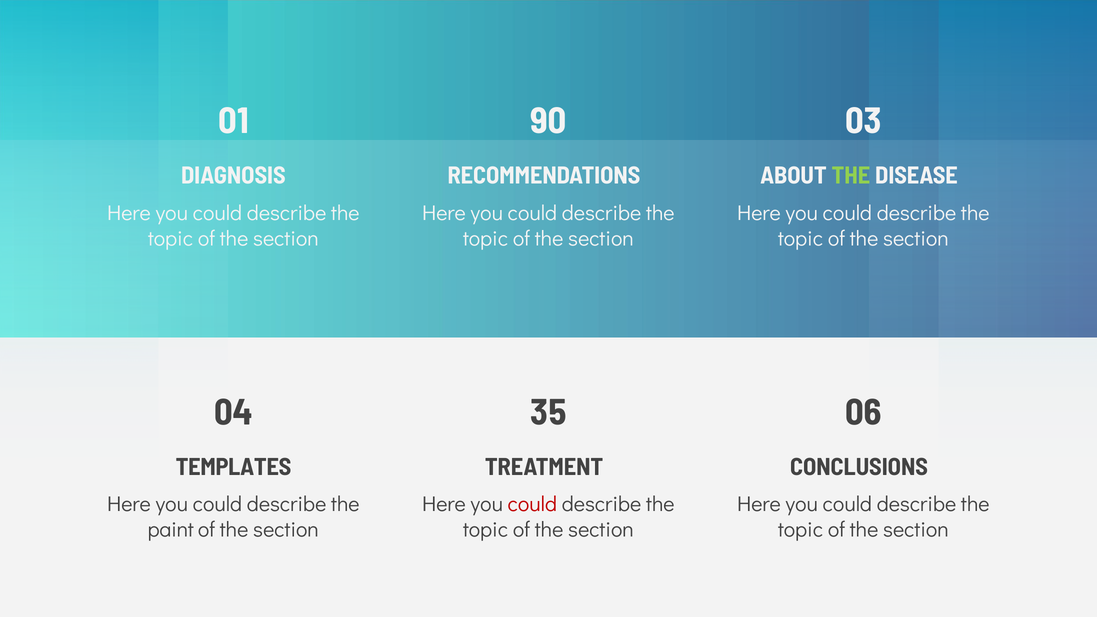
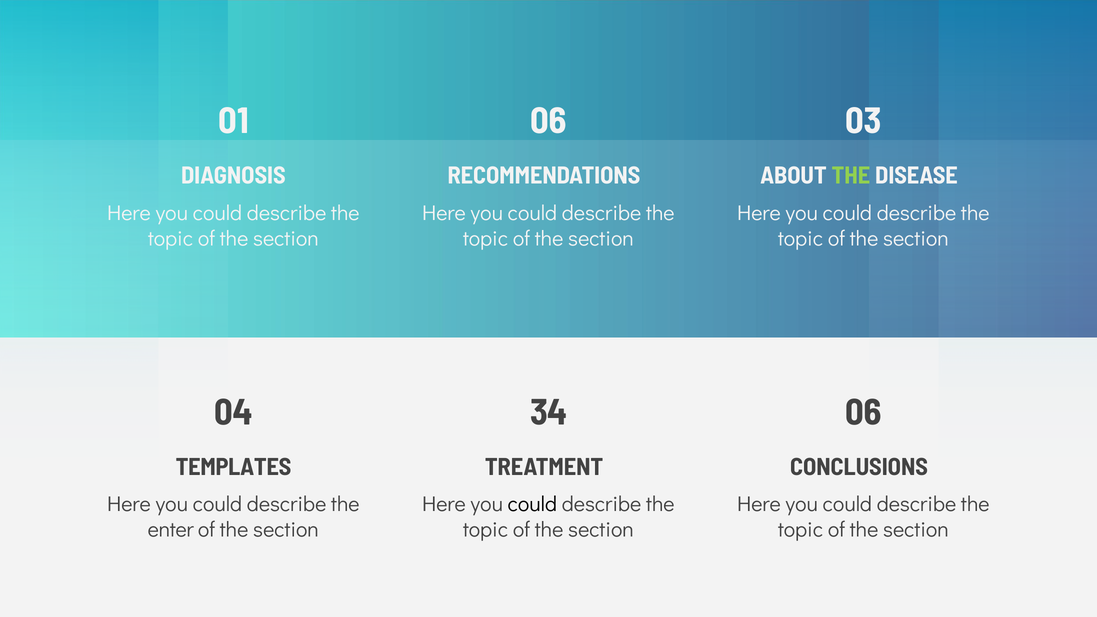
01 90: 90 -> 06
35: 35 -> 34
could at (532, 504) colour: red -> black
paint: paint -> enter
